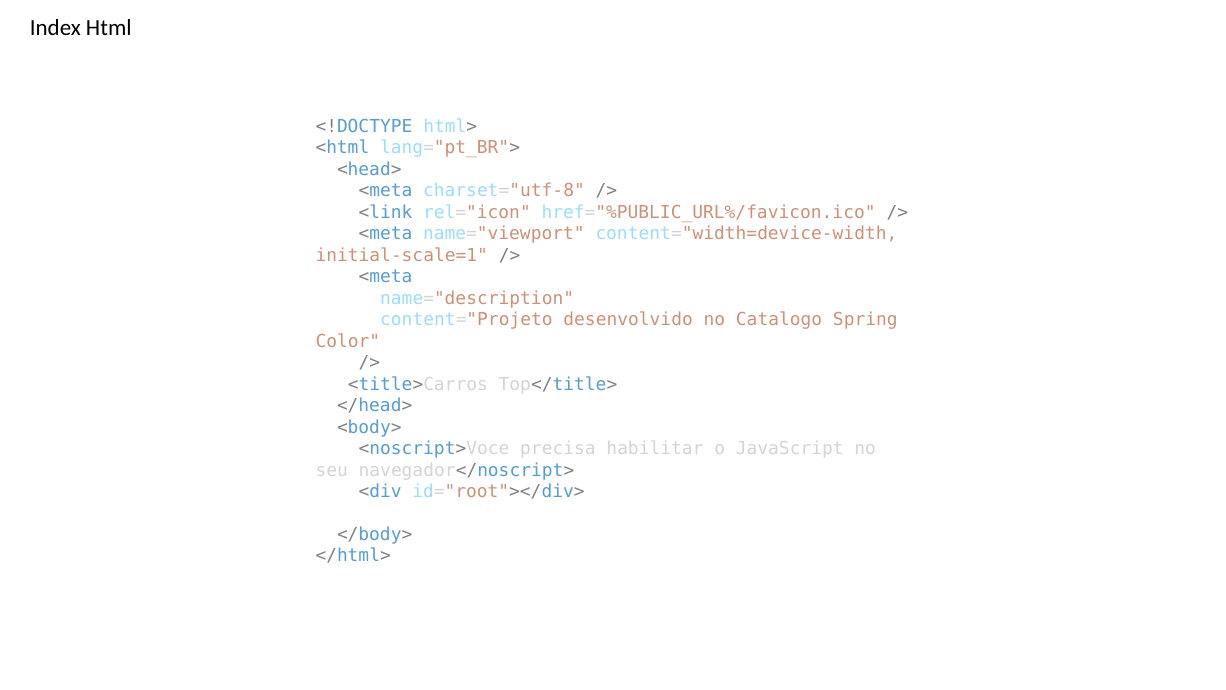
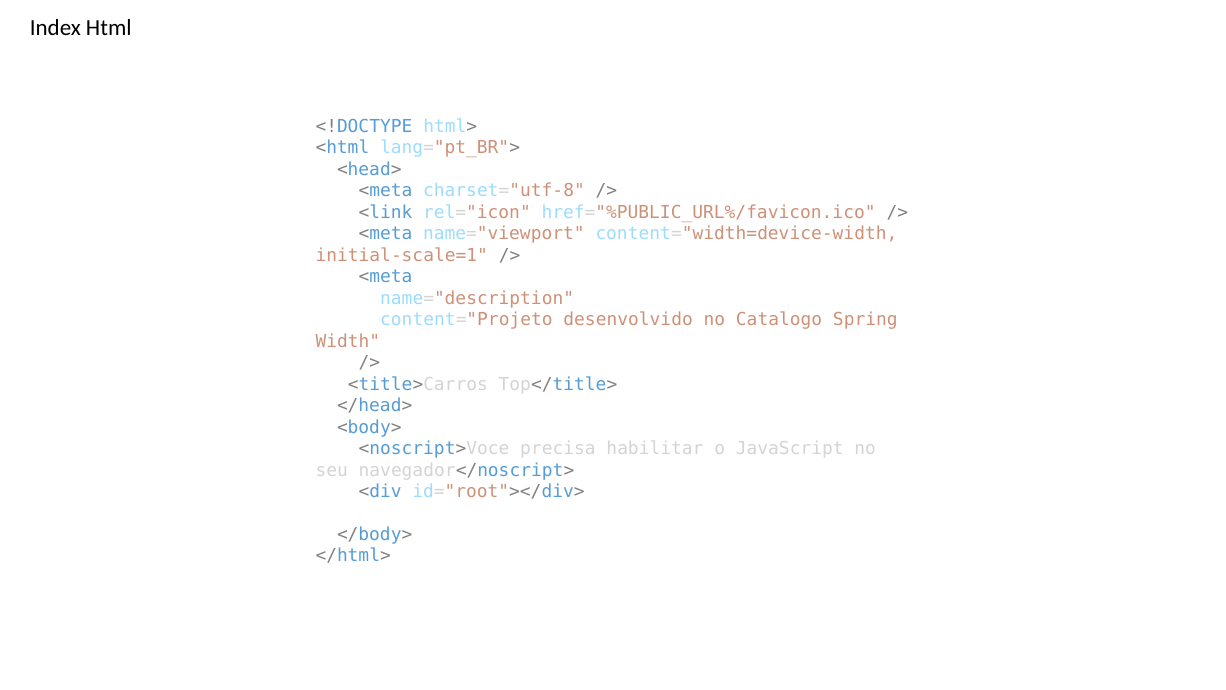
Color: Color -> Width
